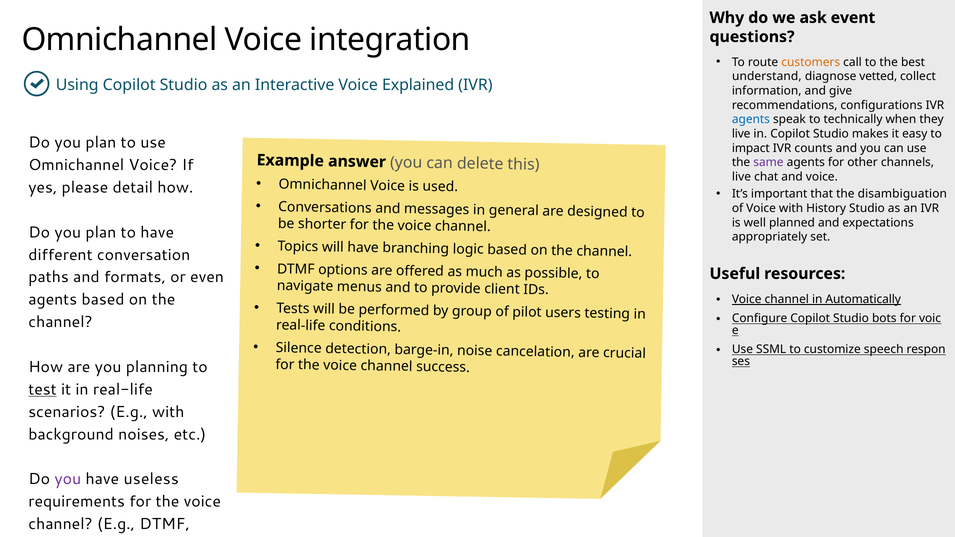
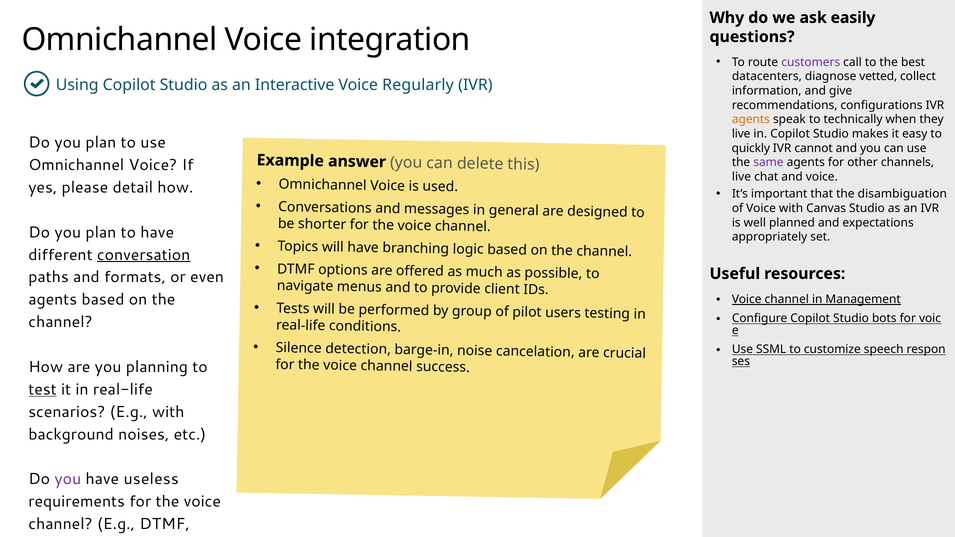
event: event -> easily
customers colour: orange -> purple
understand: understand -> datacenters
Explained: Explained -> Regularly
agents at (751, 119) colour: blue -> orange
impact: impact -> quickly
counts: counts -> cannot
History: History -> Canvas
conversation underline: none -> present
Automatically: Automatically -> Management
